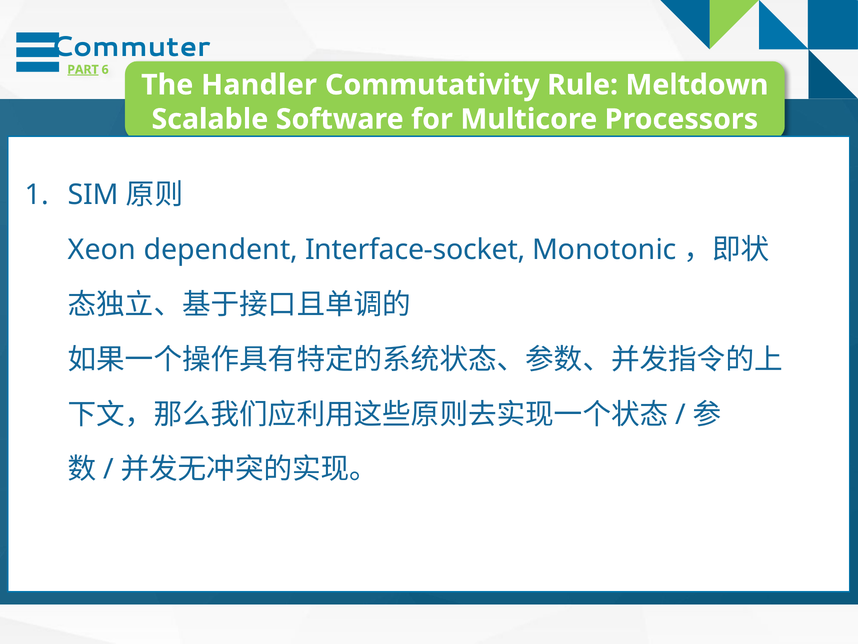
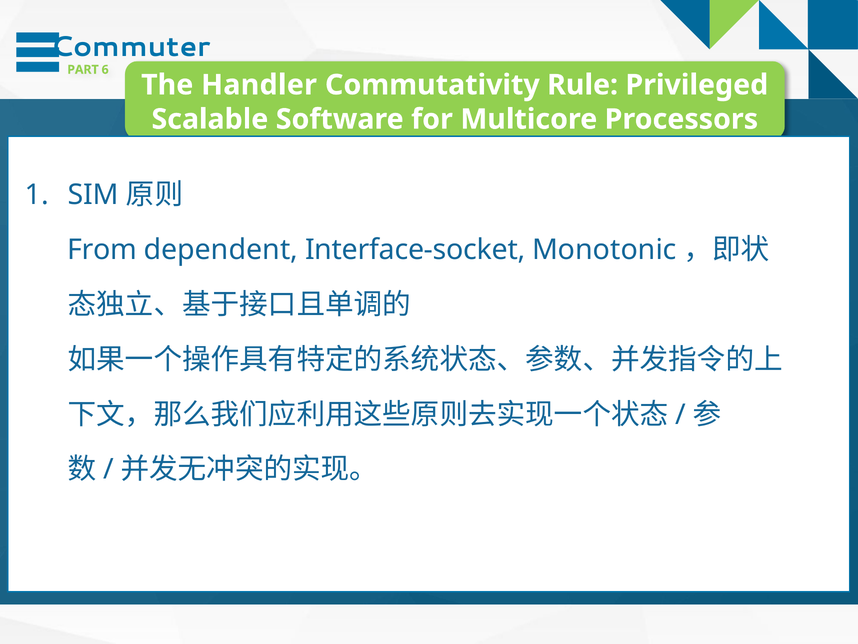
PART underline: present -> none
Meltdown: Meltdown -> Privileged
Xeon: Xeon -> From
